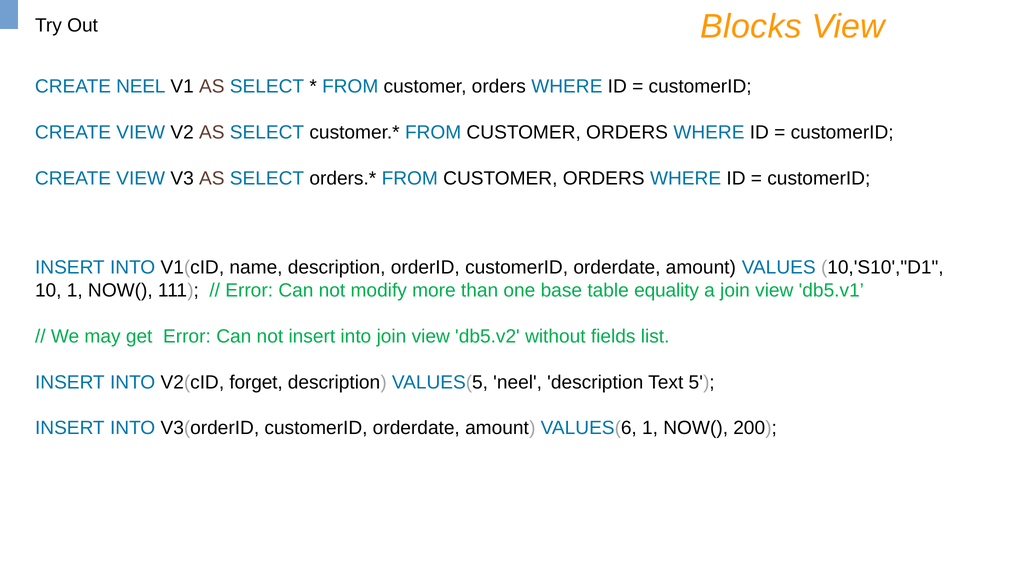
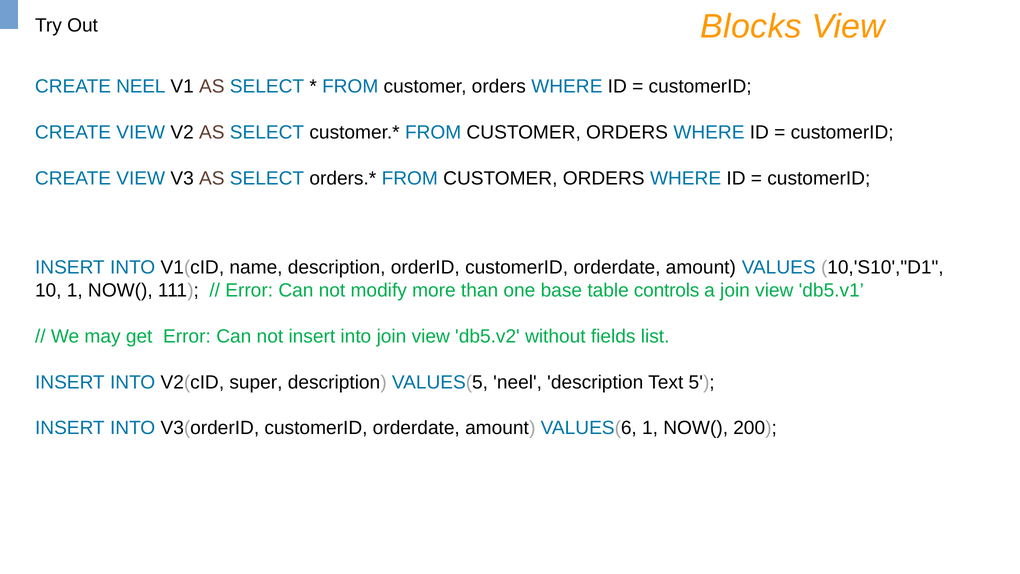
equality: equality -> controls
forget: forget -> super
